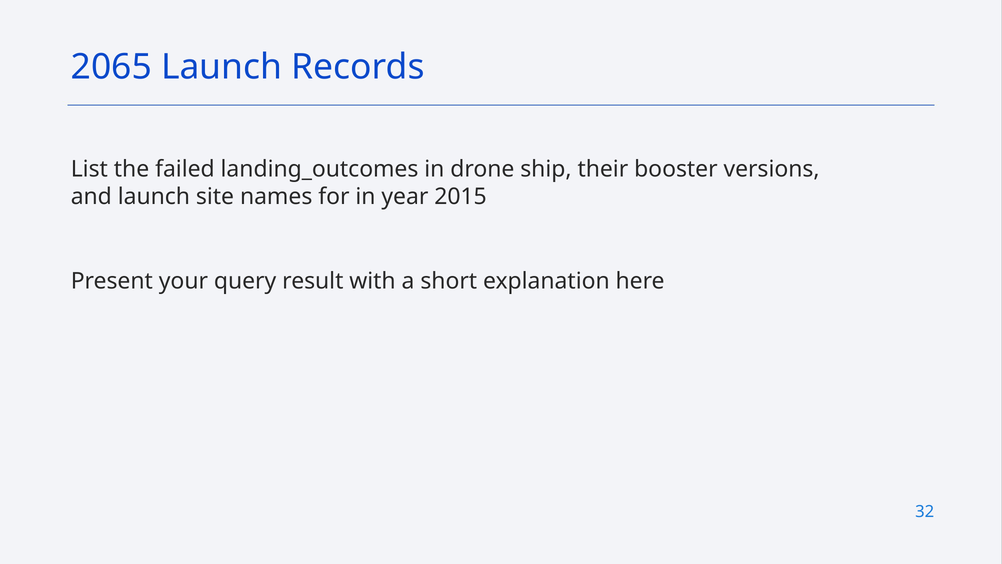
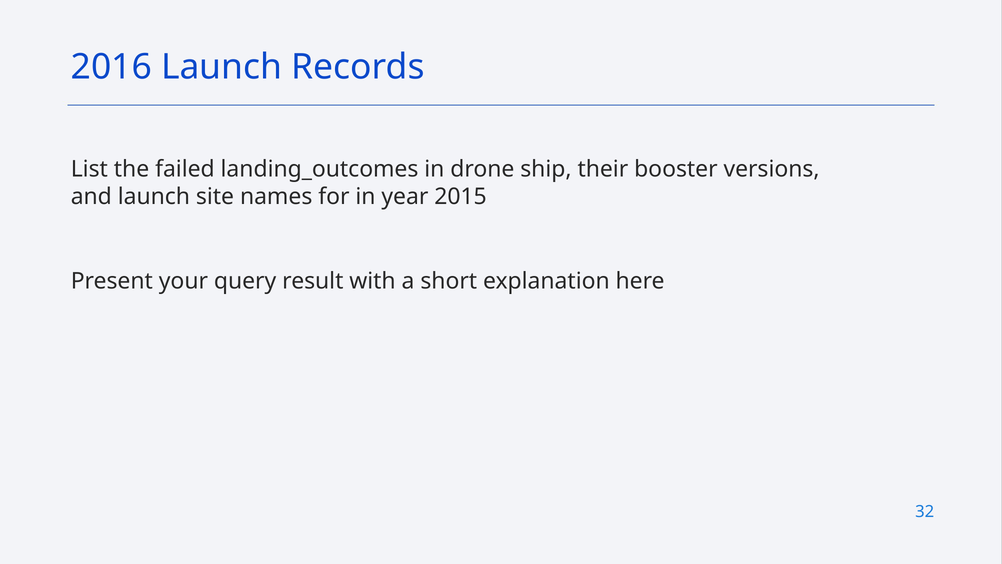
2065: 2065 -> 2016
